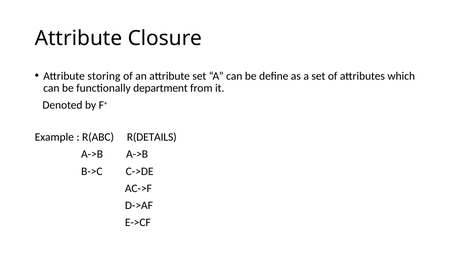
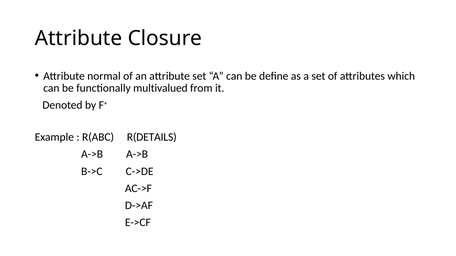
storing: storing -> normal
department: department -> multivalued
